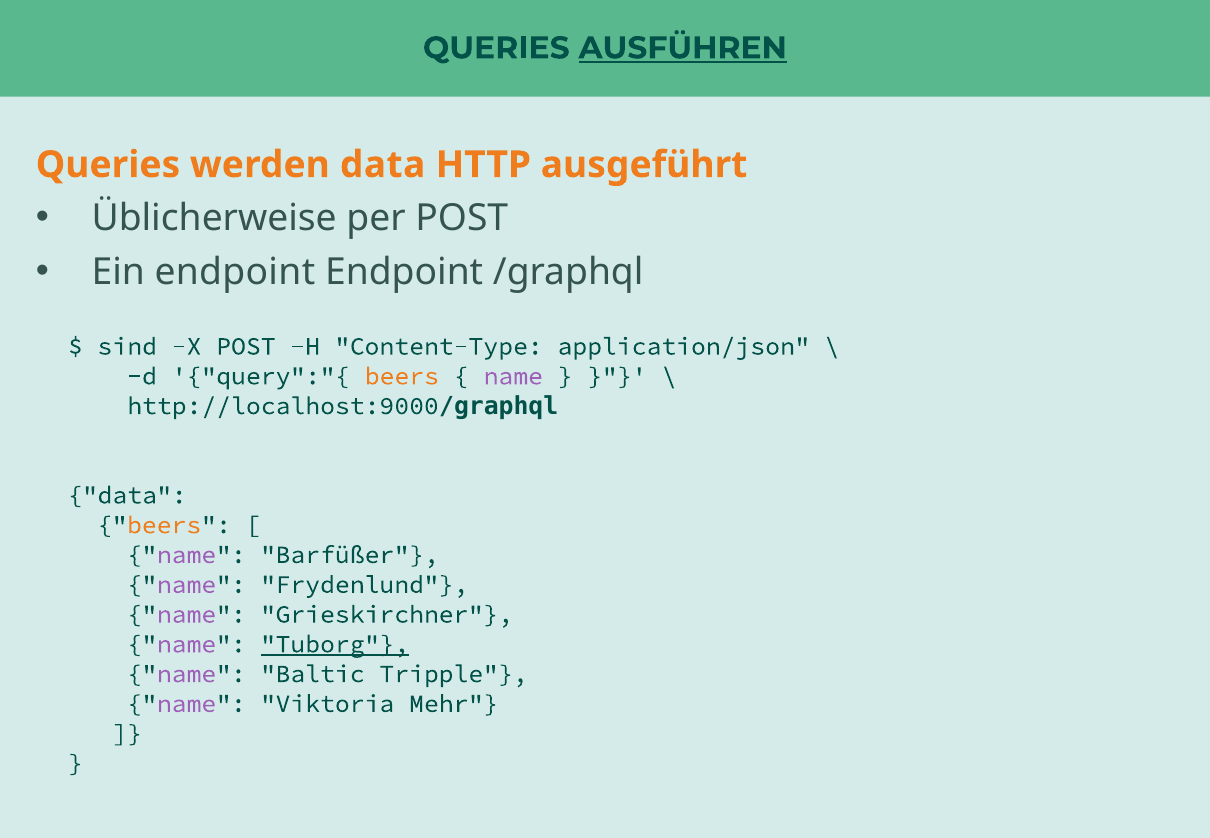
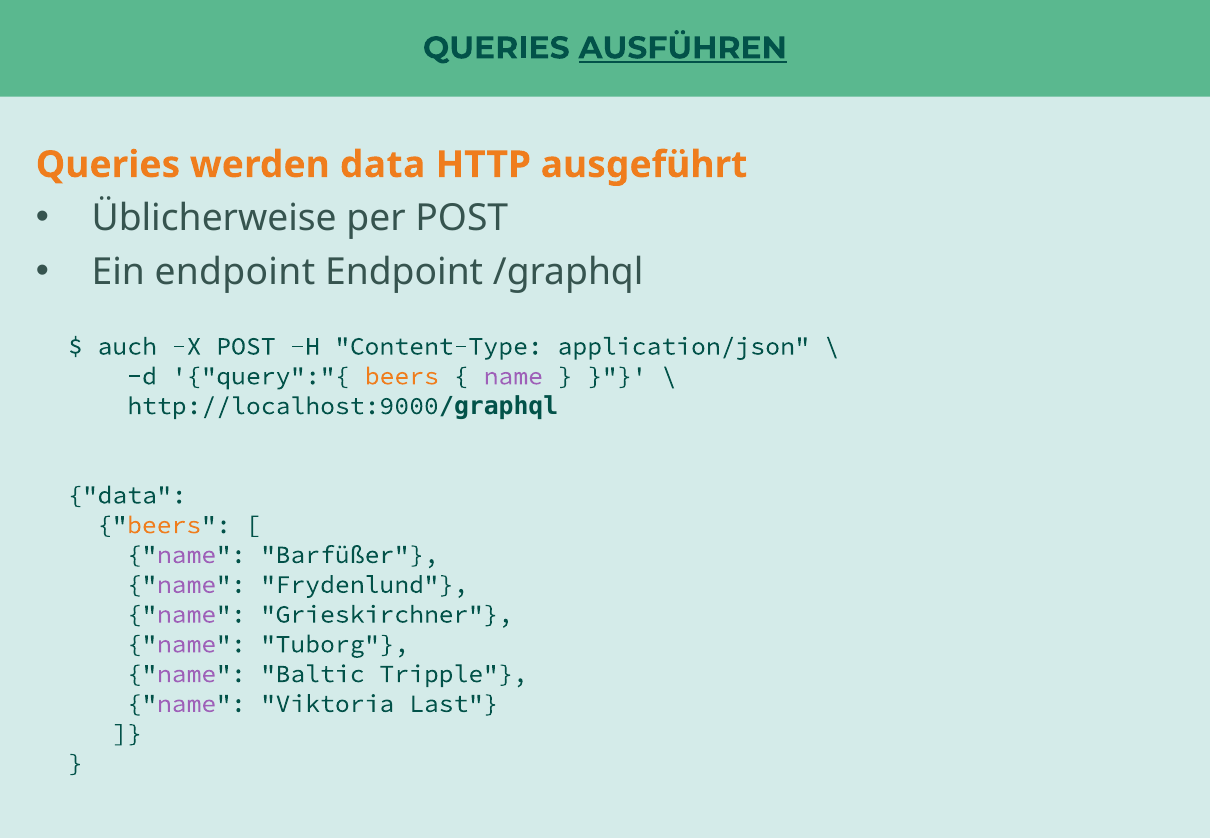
sind: sind -> auch
Tuborg underline: present -> none
Mehr: Mehr -> Last
